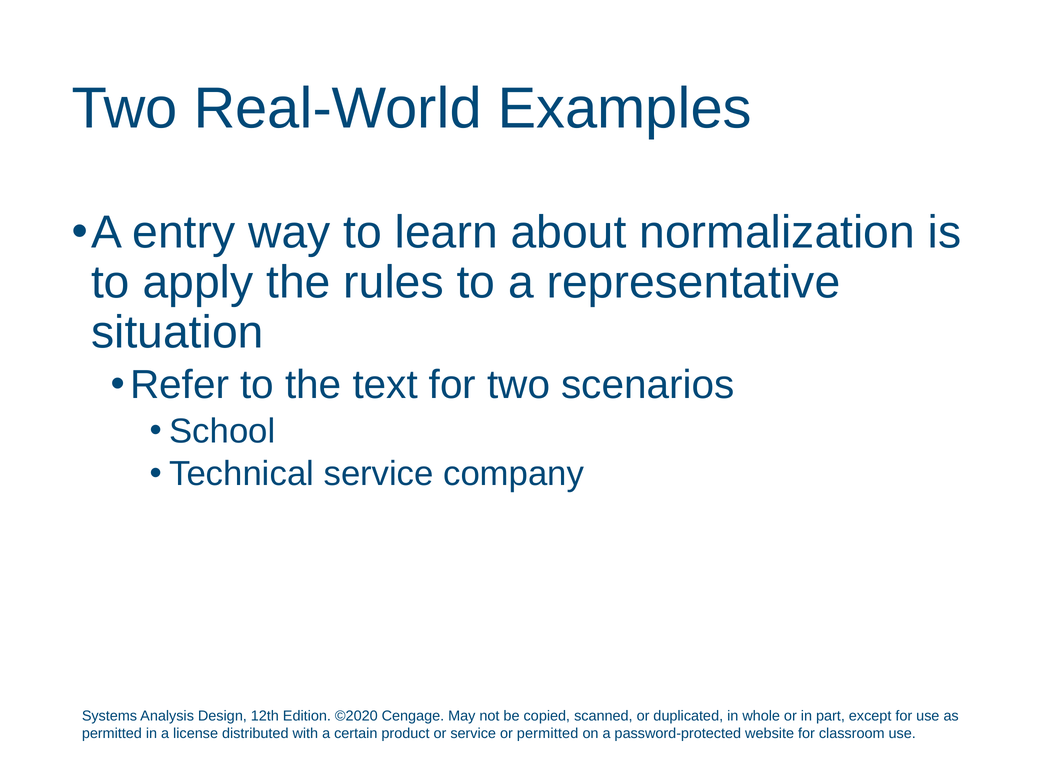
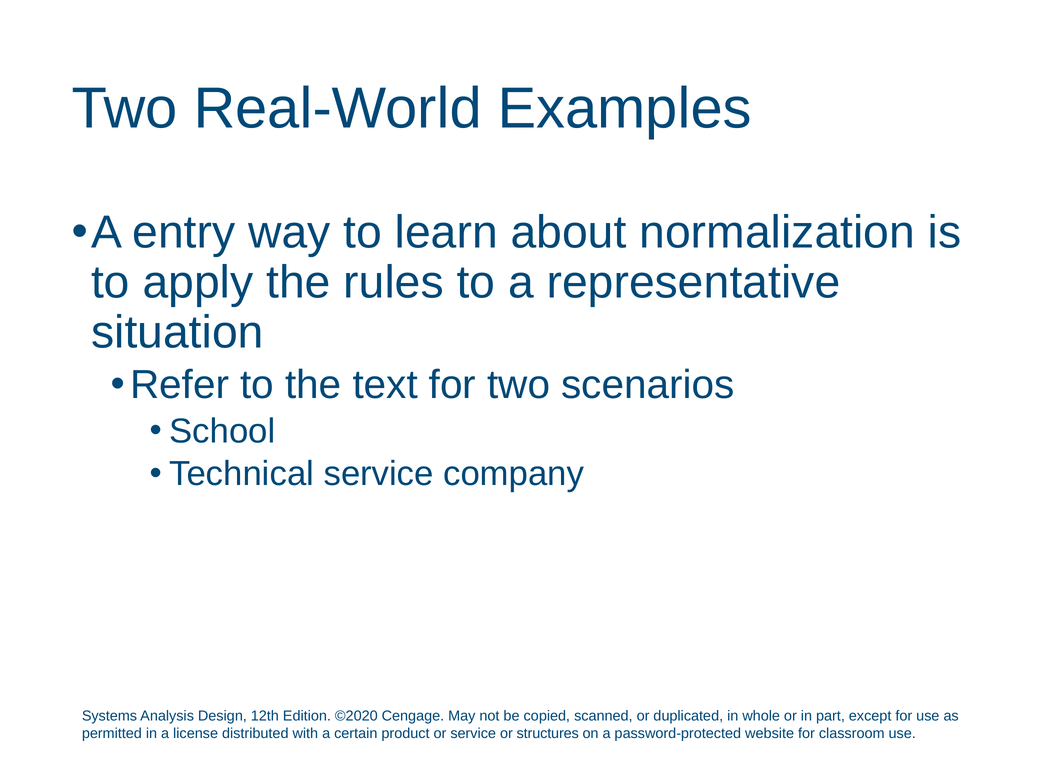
or permitted: permitted -> structures
